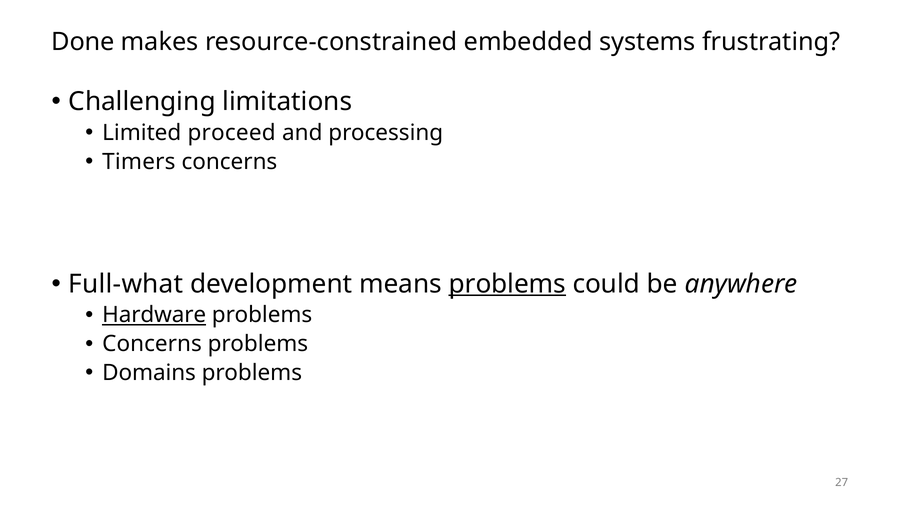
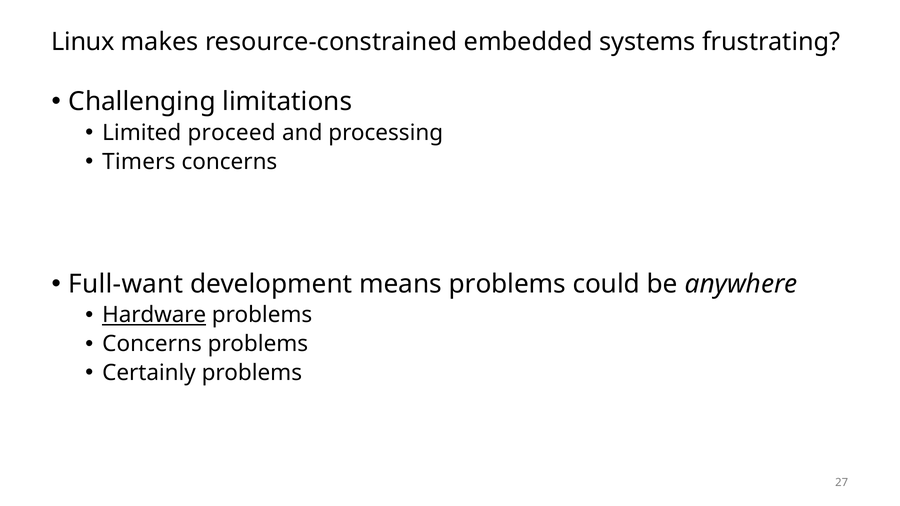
Done: Done -> Linux
Full-what: Full-what -> Full-want
problems at (507, 284) underline: present -> none
Domains: Domains -> Certainly
